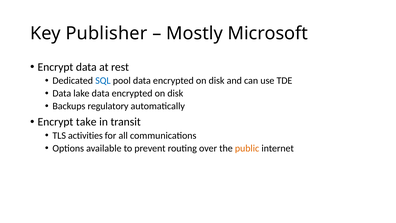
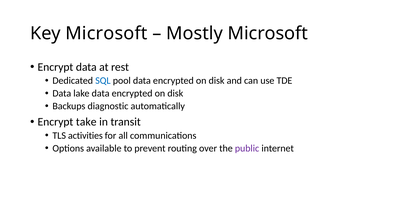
Key Publisher: Publisher -> Microsoft
regulatory: regulatory -> diagnostic
public colour: orange -> purple
